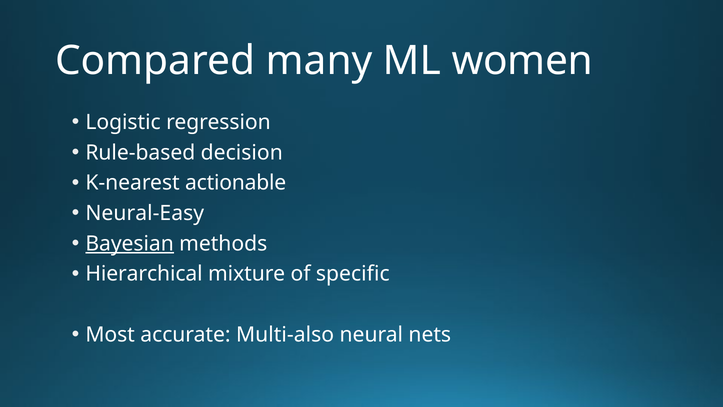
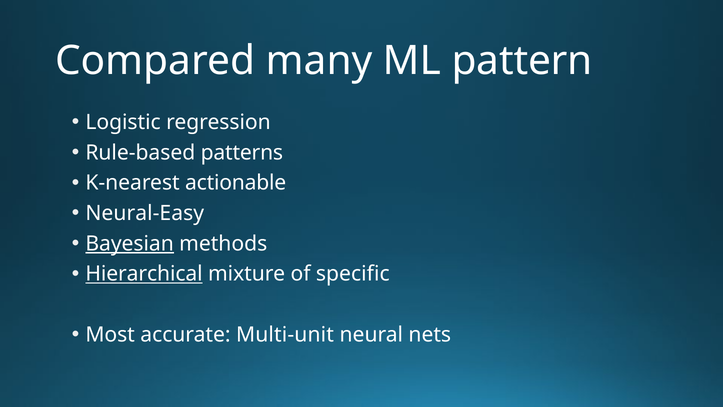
women: women -> pattern
decision: decision -> patterns
Hierarchical underline: none -> present
Multi-also: Multi-also -> Multi-unit
